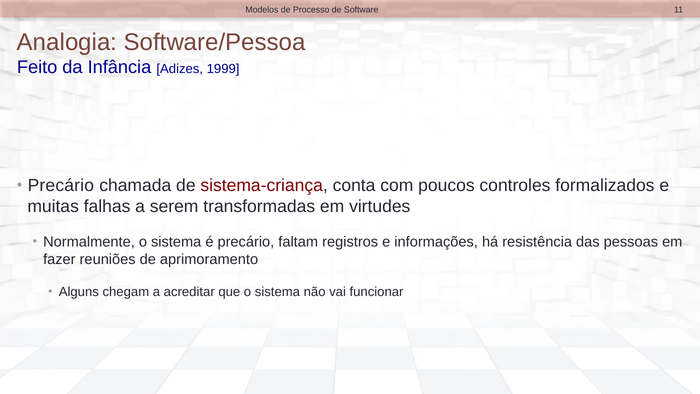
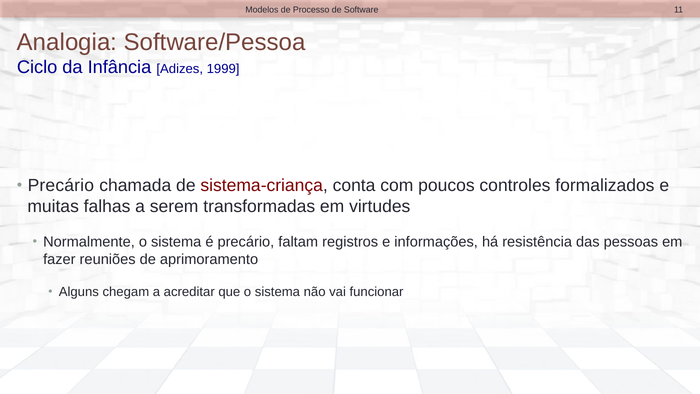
Feito: Feito -> Ciclo
